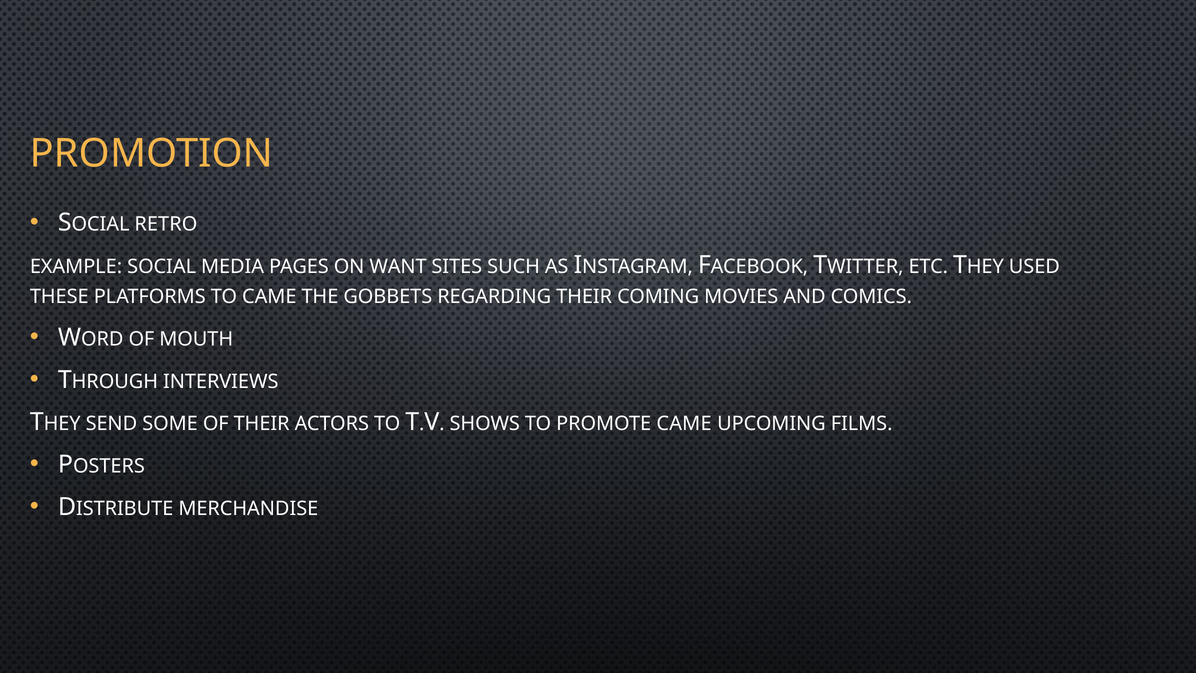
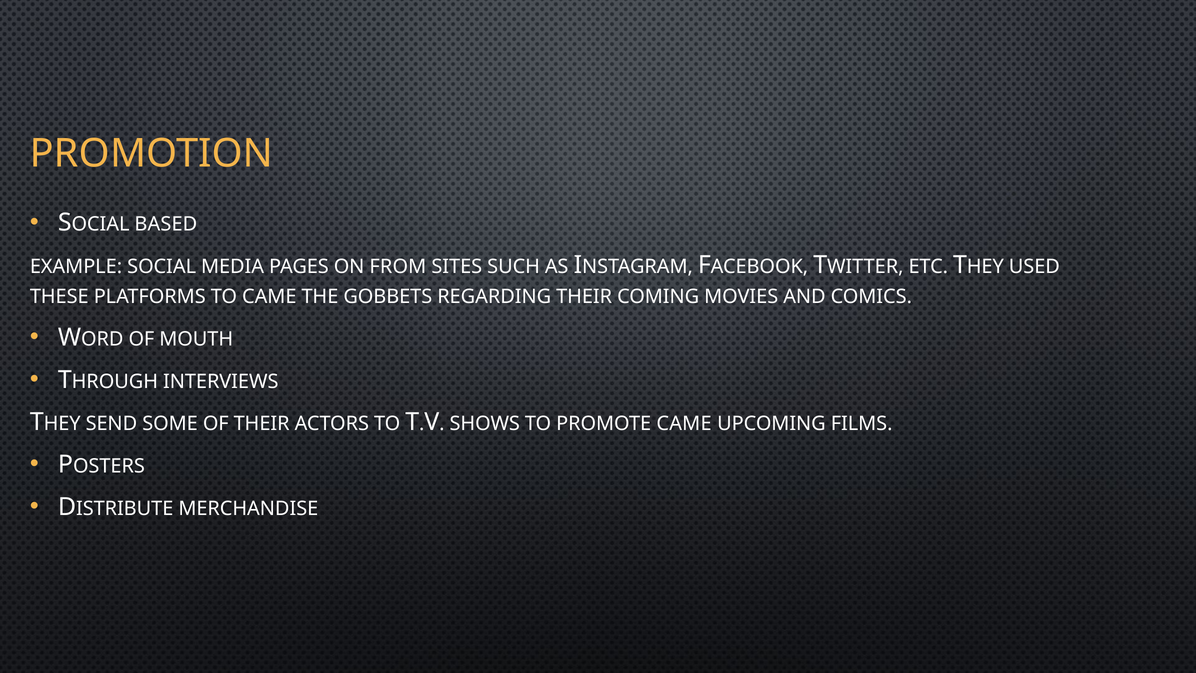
RETRO: RETRO -> BASED
WANT: WANT -> FROM
